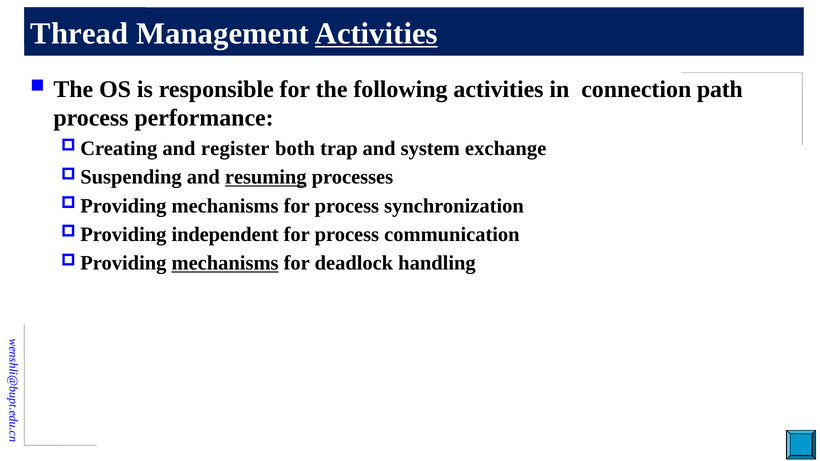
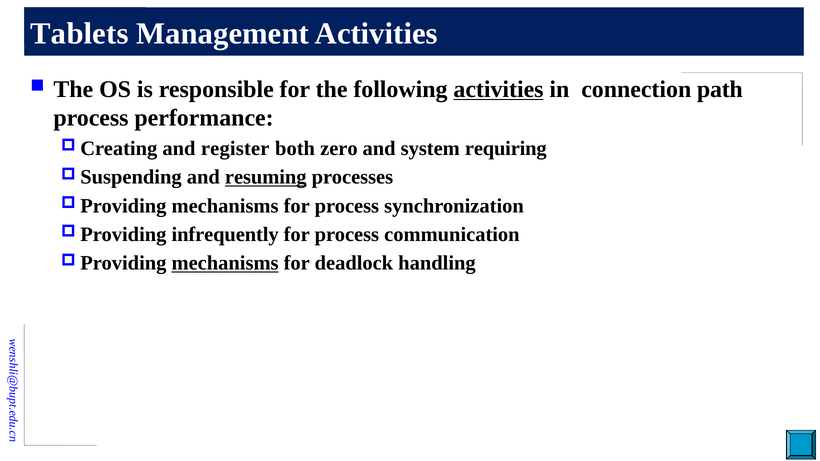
Thread: Thread -> Tablets
Activities at (376, 34) underline: present -> none
activities at (498, 89) underline: none -> present
trap: trap -> zero
exchange: exchange -> requiring
independent: independent -> infrequently
